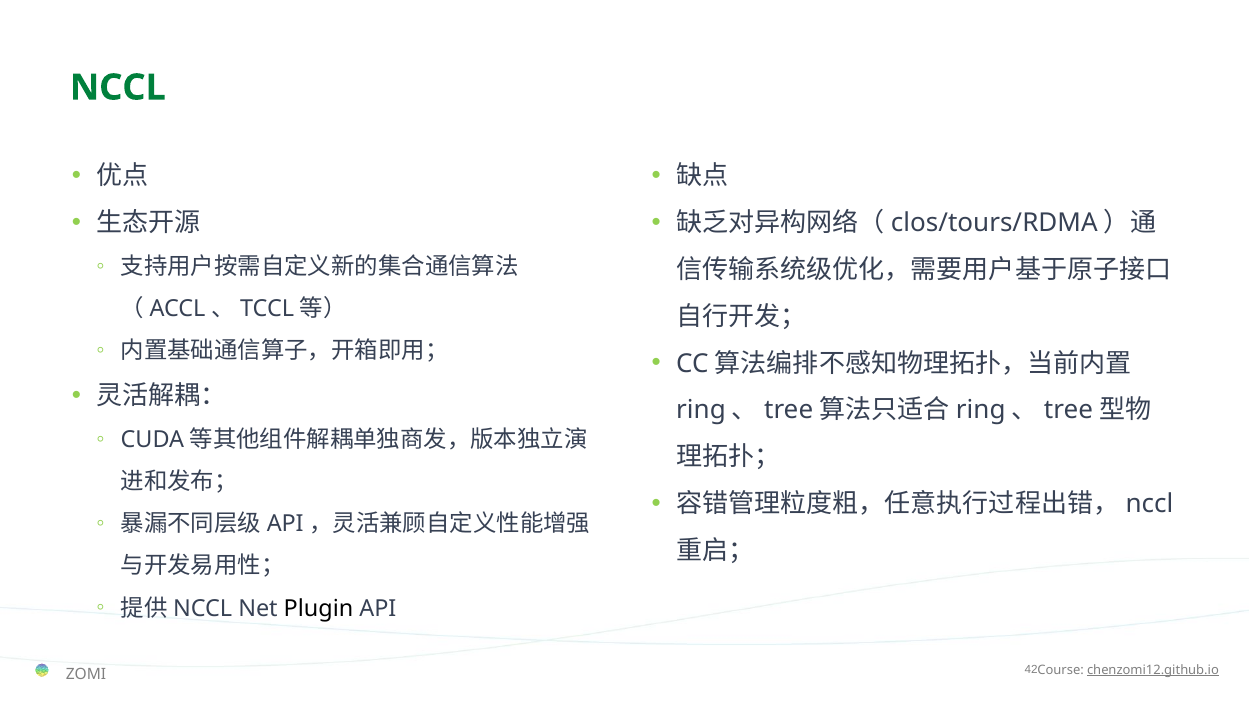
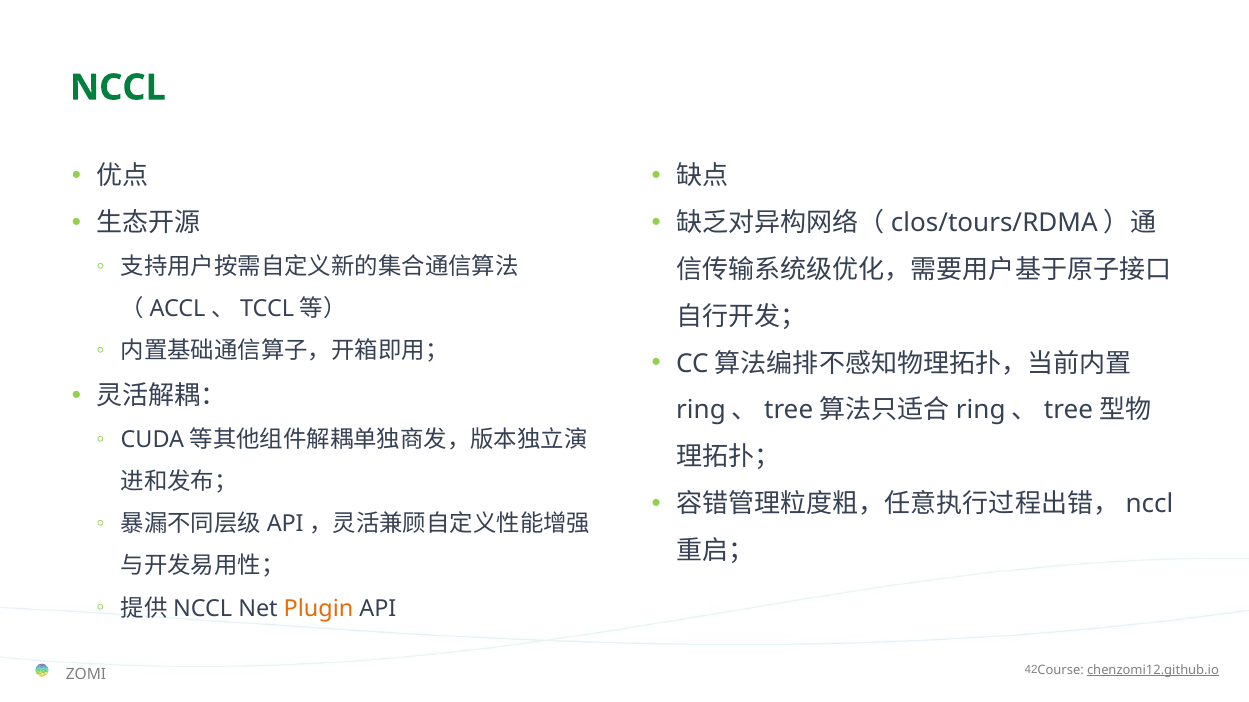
Plugin colour: black -> orange
